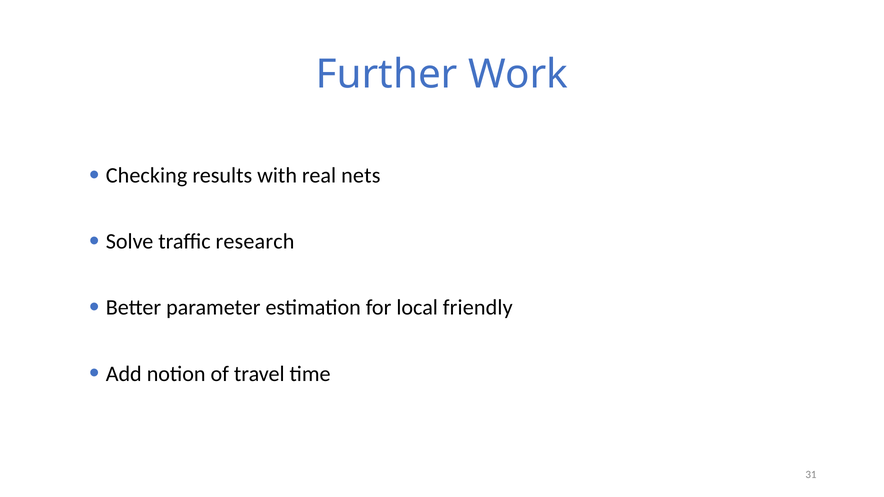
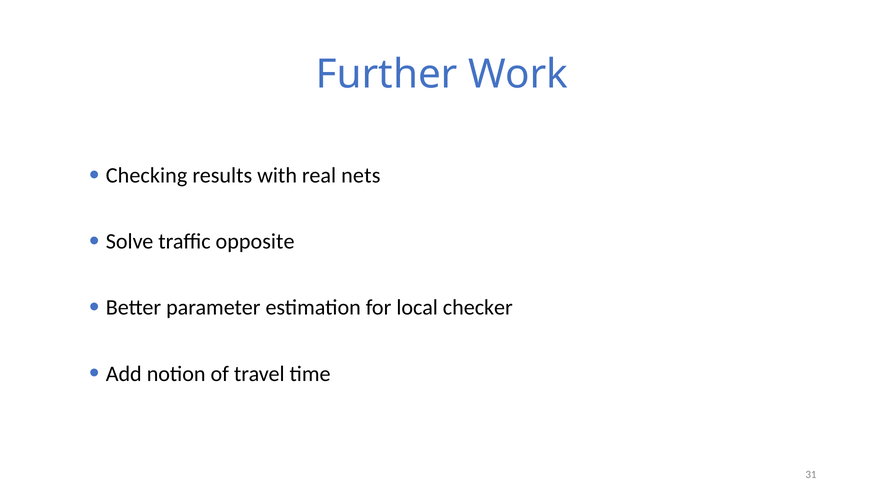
research: research -> opposite
friendly: friendly -> checker
